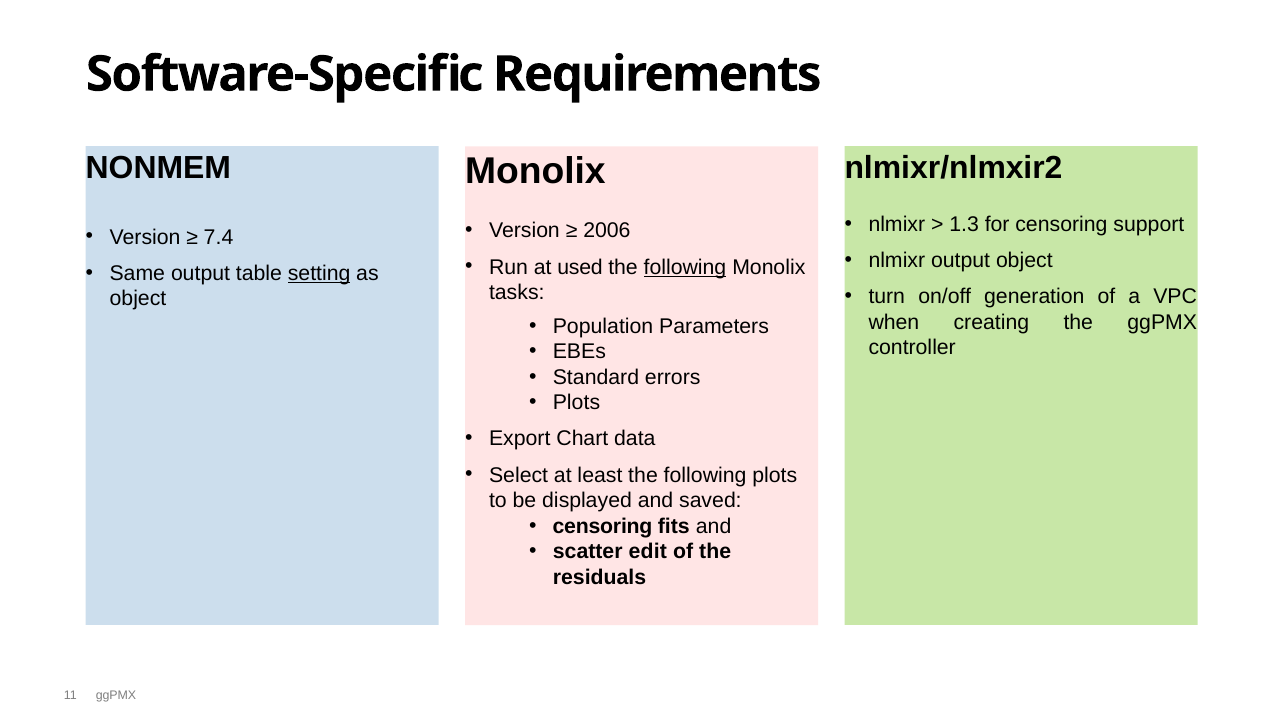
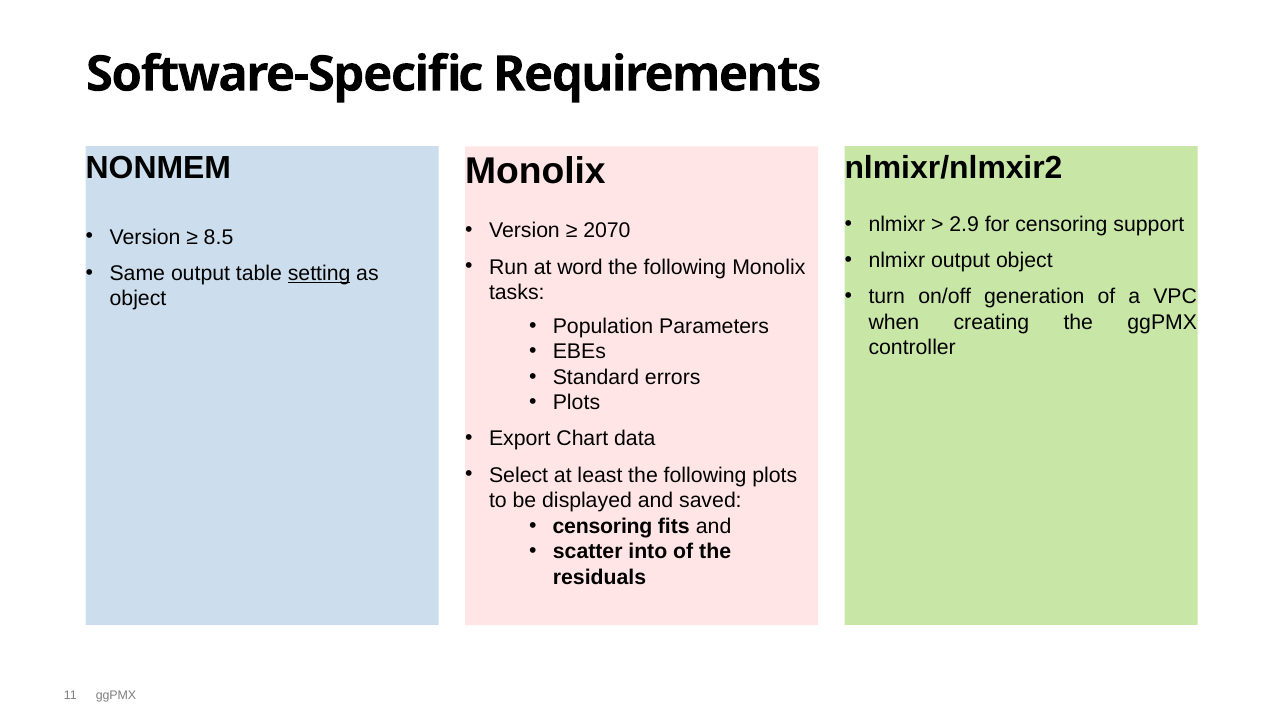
1.3: 1.3 -> 2.9
2006: 2006 -> 2070
7.4: 7.4 -> 8.5
used: used -> word
following at (685, 267) underline: present -> none
edit: edit -> into
